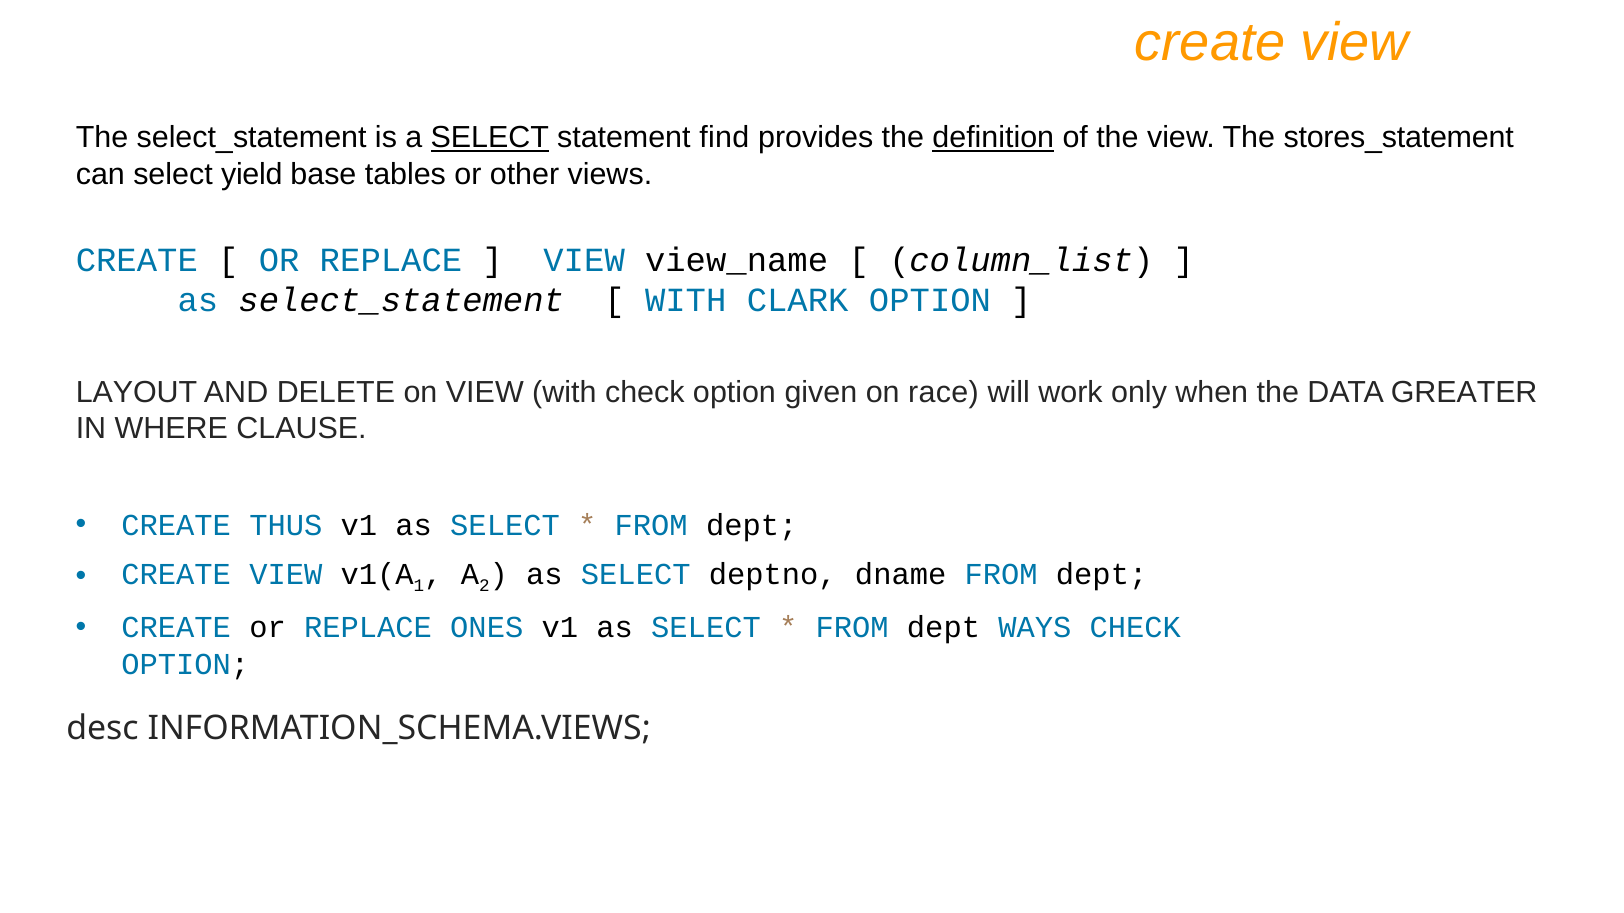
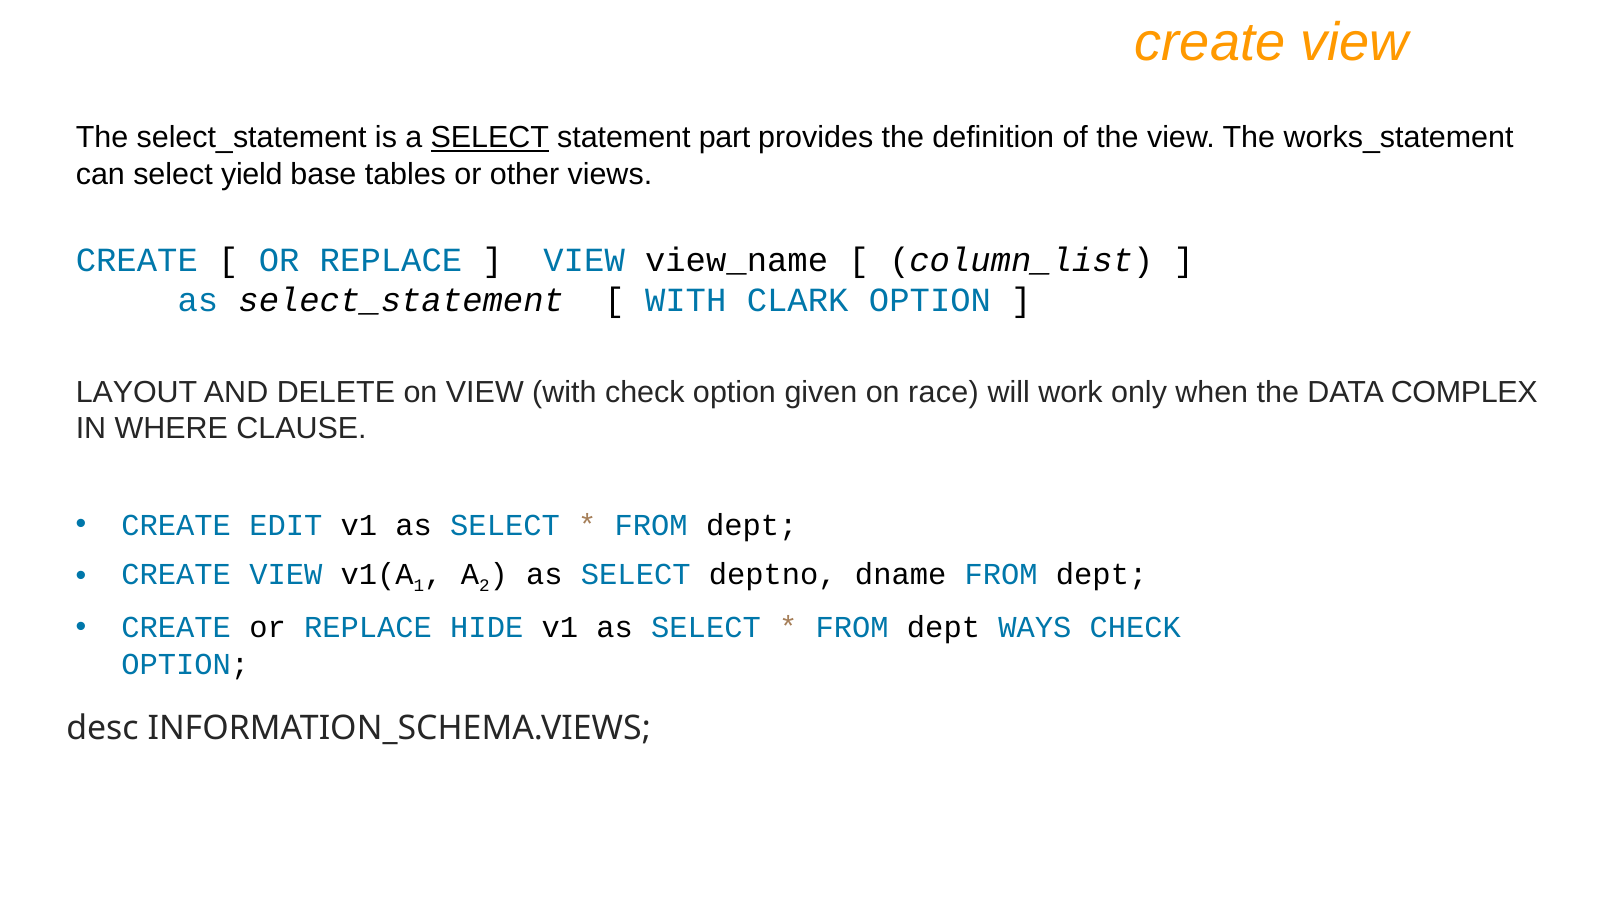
find: find -> part
definition underline: present -> none
stores_statement: stores_statement -> works_statement
GREATER: GREATER -> COMPLEX
THUS: THUS -> EDIT
ONES: ONES -> HIDE
